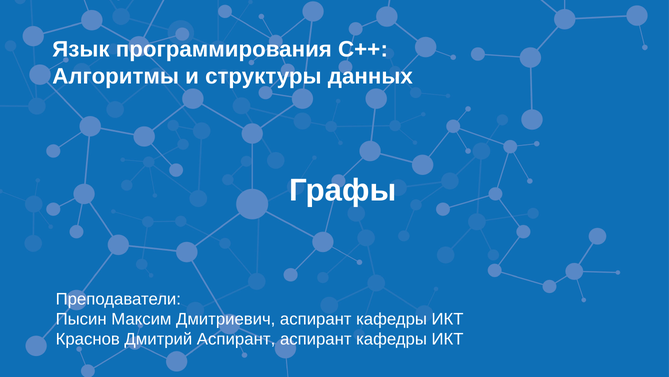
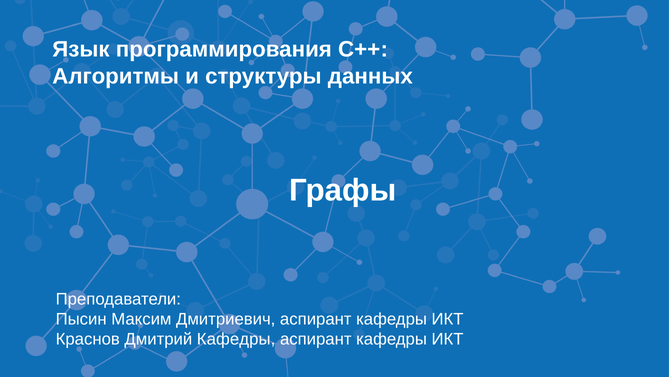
Дмитрий Аспирант: Аспирант -> Кафедры
